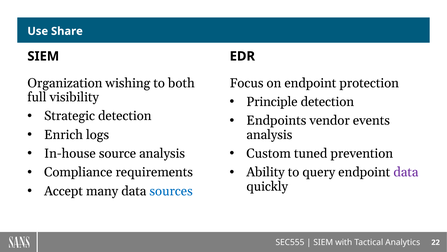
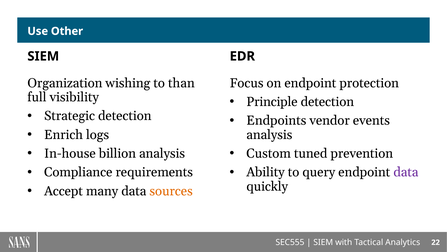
Share: Share -> Other
both: both -> than
source: source -> billion
sources colour: blue -> orange
